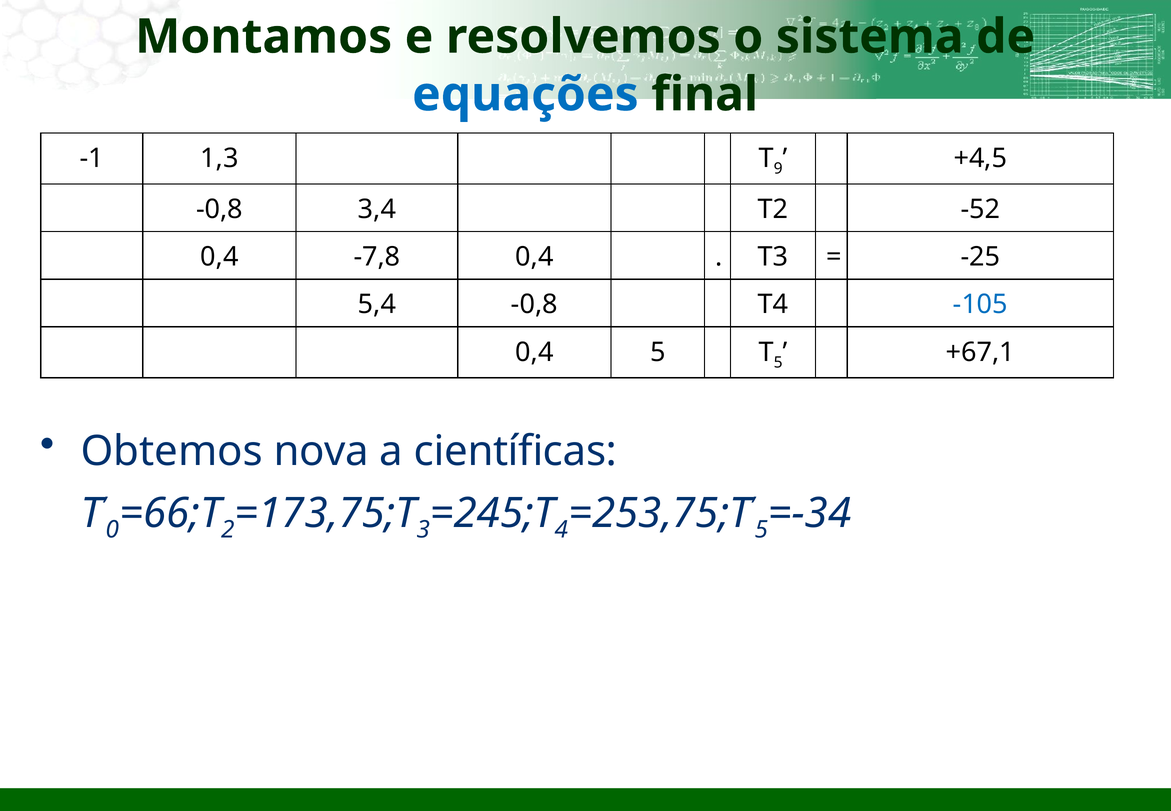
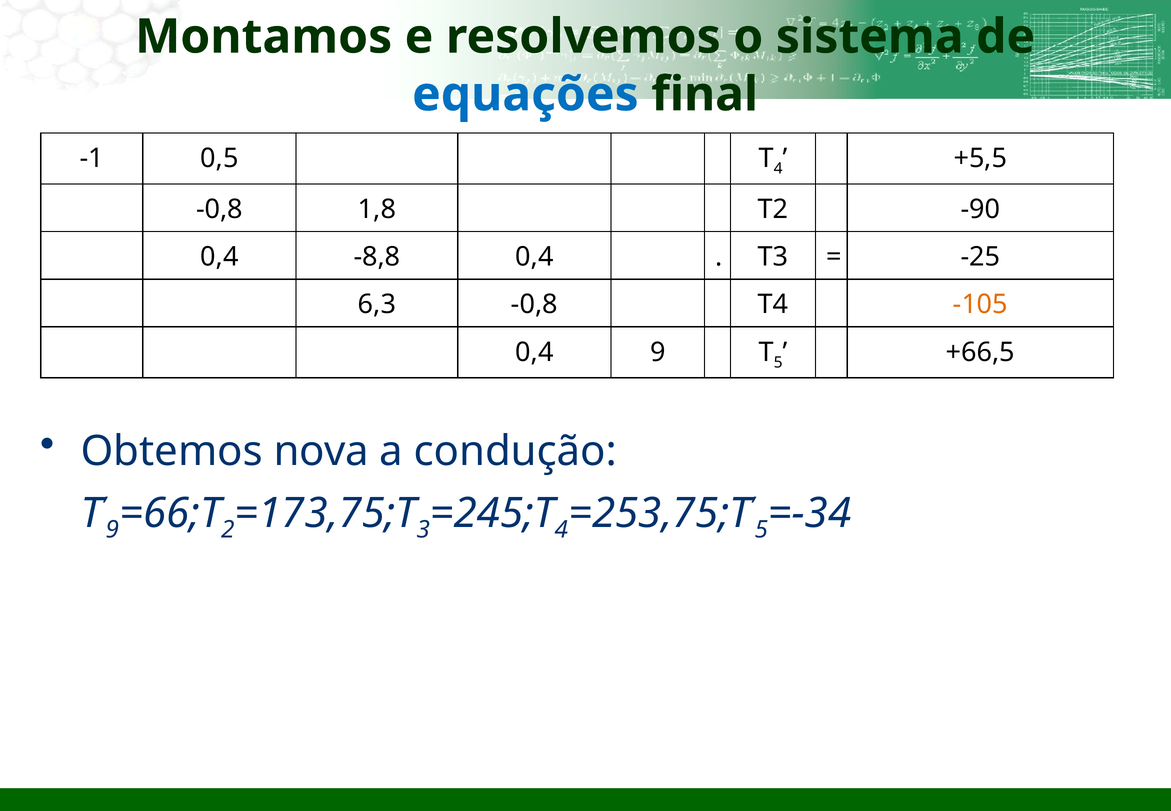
1,3: 1,3 -> 0,5
9 at (778, 169): 9 -> 4
+4,5: +4,5 -> +5,5
3,4: 3,4 -> 1,8
-52: -52 -> -90
-7,8: -7,8 -> -8,8
5,4: 5,4 -> 6,3
-105 colour: blue -> orange
0,4 5: 5 -> 9
+67,1: +67,1 -> +66,5
científicas: científicas -> condução
0 at (113, 529): 0 -> 9
